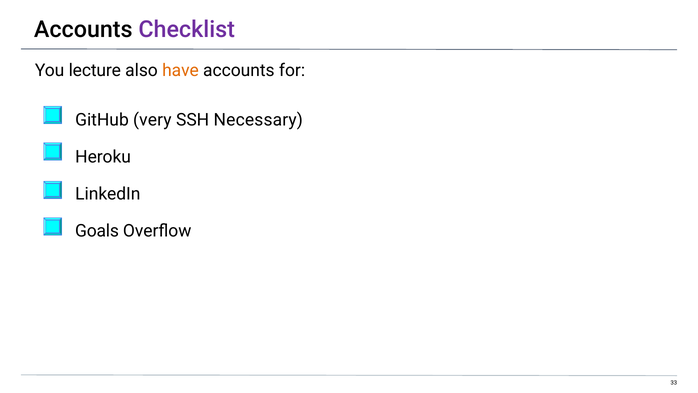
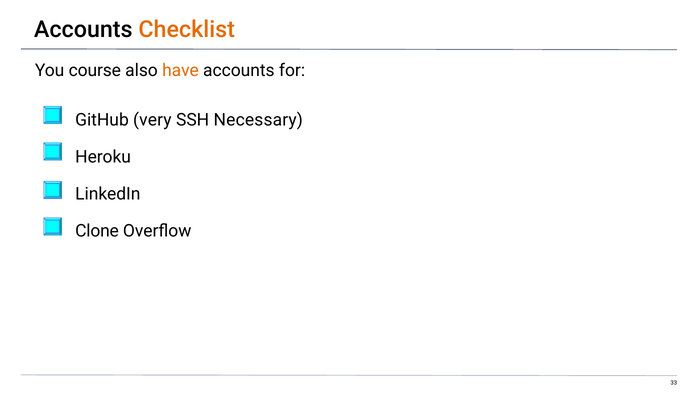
Checklist colour: purple -> orange
lecture: lecture -> course
Goals: Goals -> Clone
